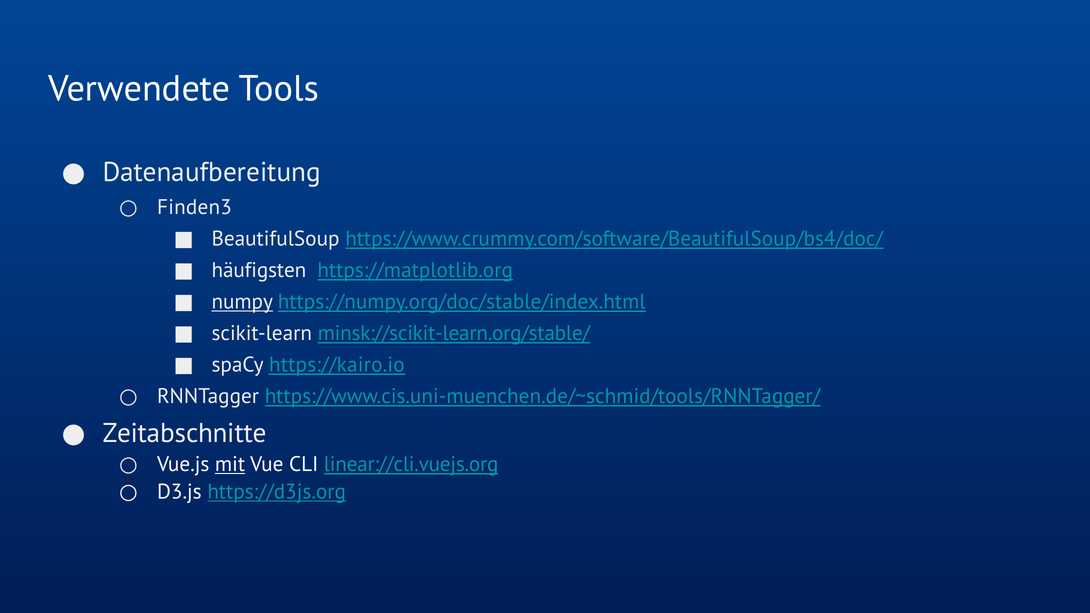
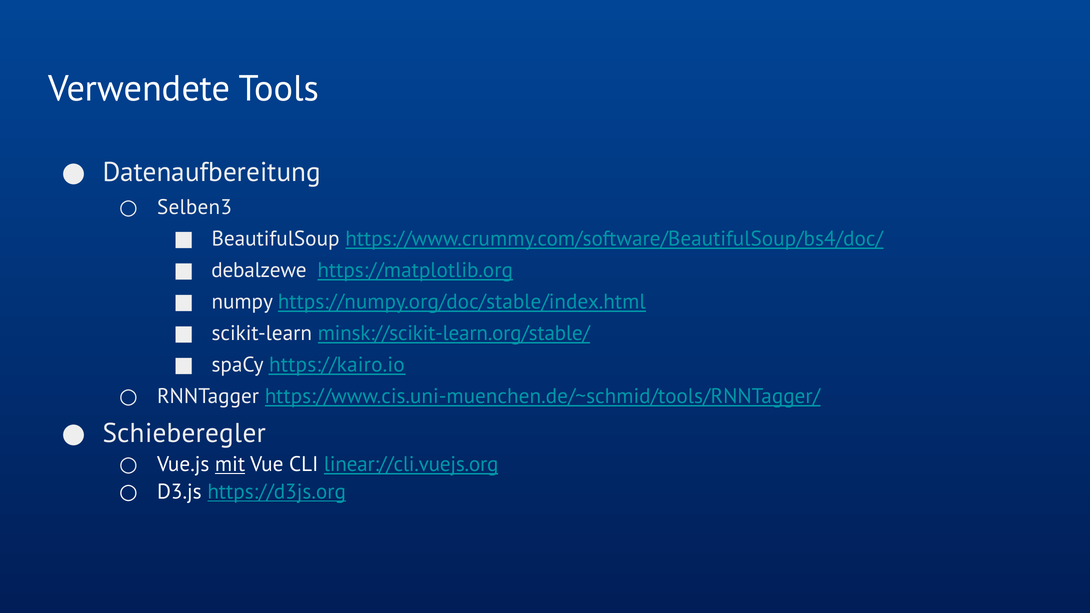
Finden3: Finden3 -> Selben3
häufigsten: häufigsten -> debalzewe
numpy underline: present -> none
Zeitabschnitte: Zeitabschnitte -> Schieberegler
